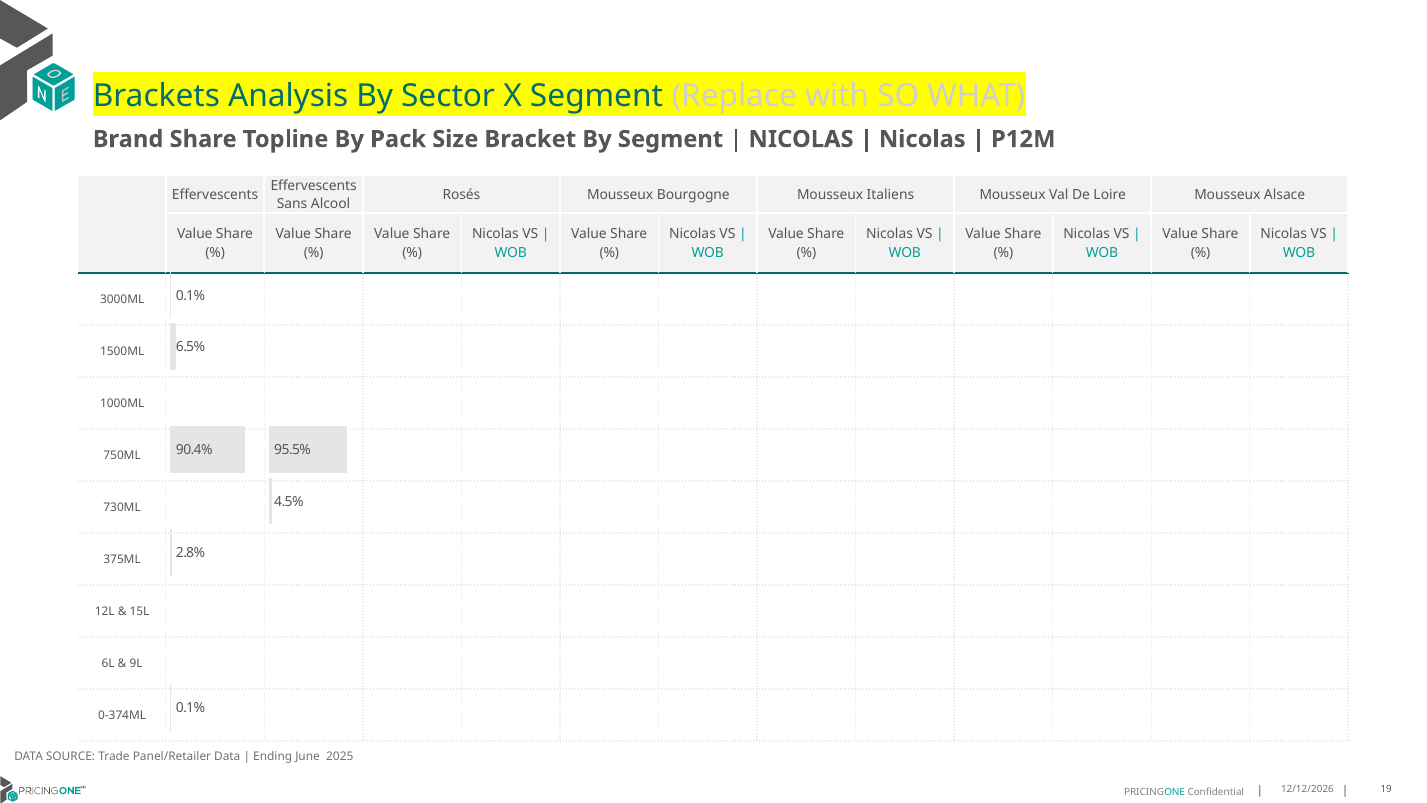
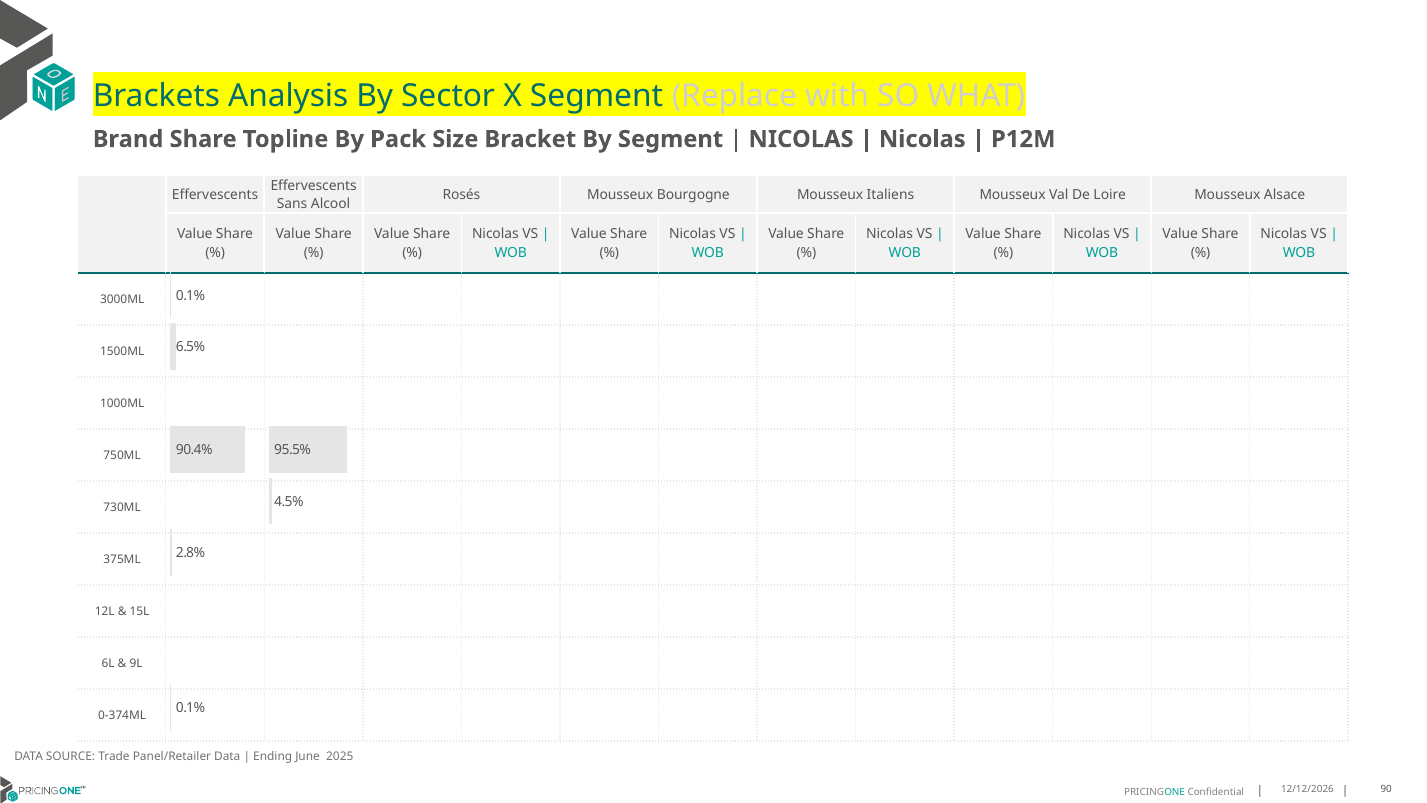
19: 19 -> 90
